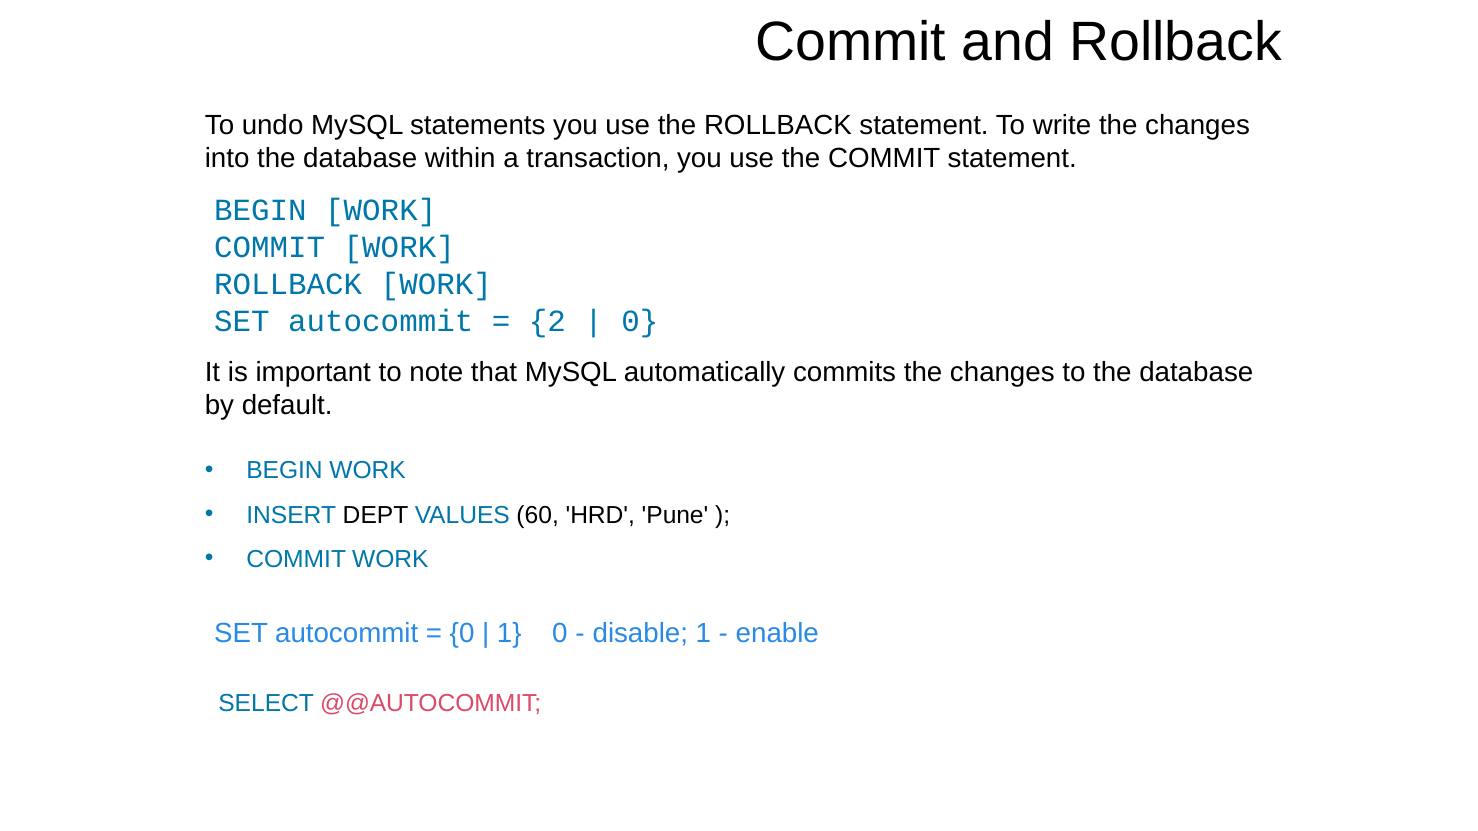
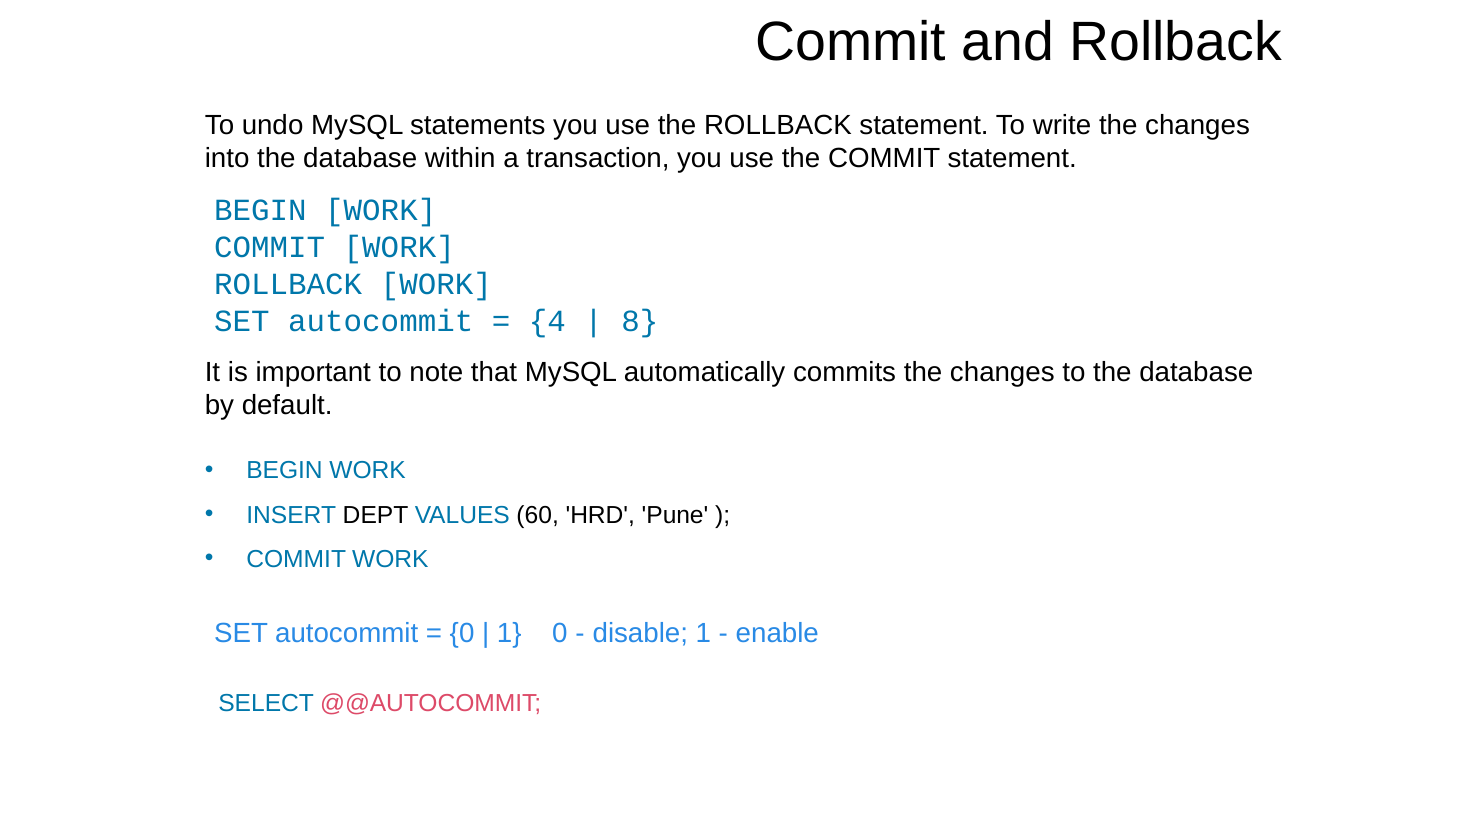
2: 2 -> 4
0 at (640, 322): 0 -> 8
